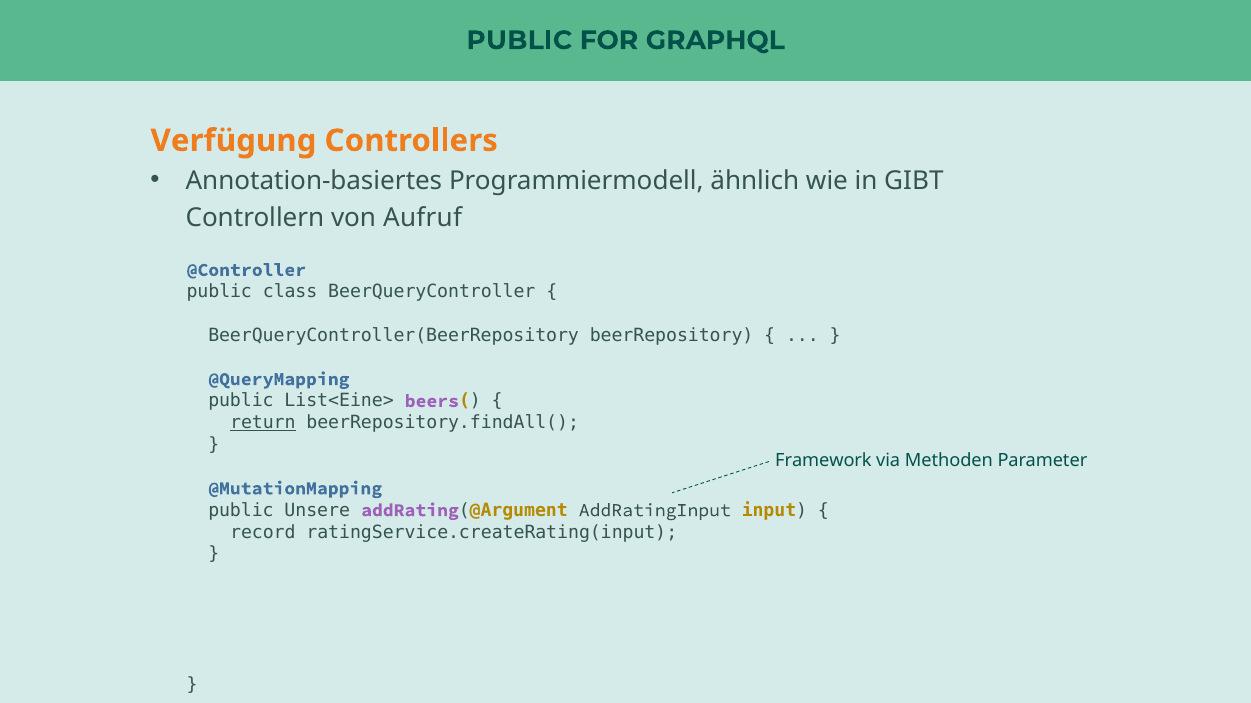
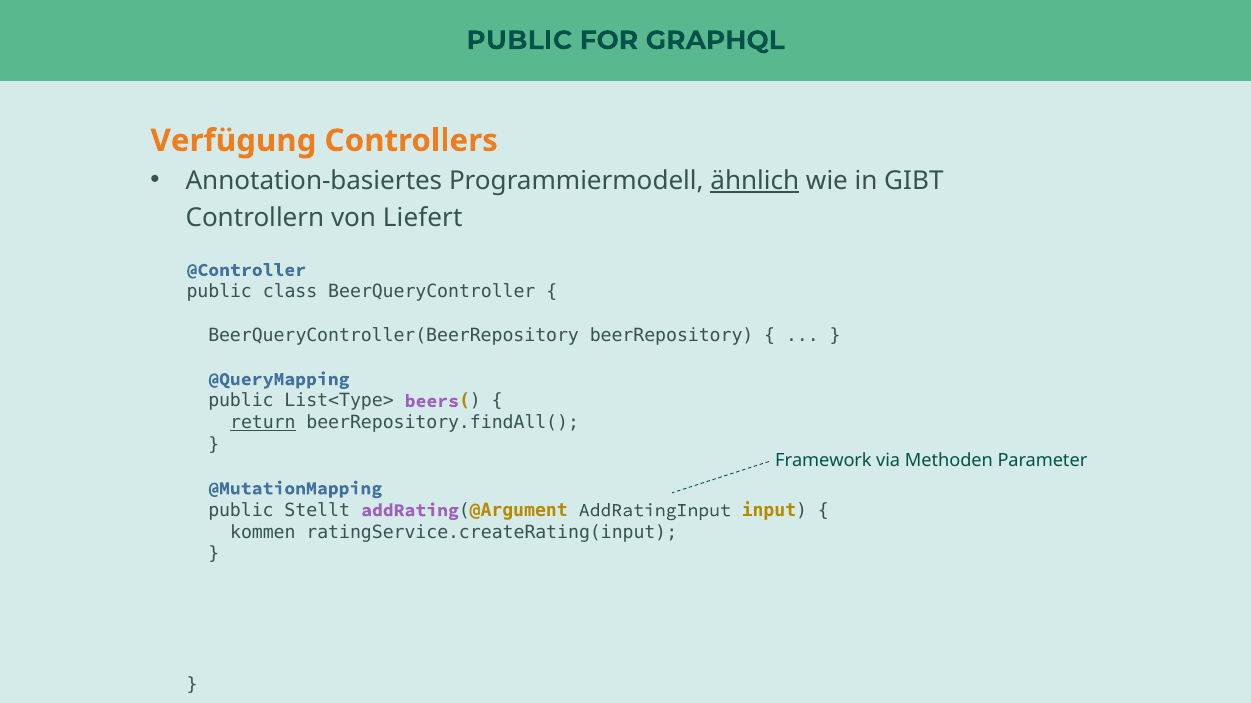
ähnlich underline: none -> present
Aufruf: Aufruf -> Liefert
List<Eine>: List<Eine> -> List<Type>
Unsere: Unsere -> Stellt
record: record -> kommen
